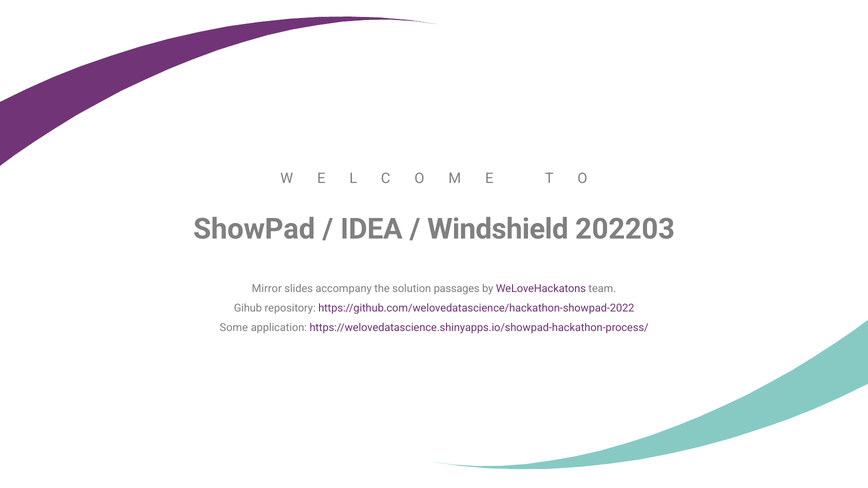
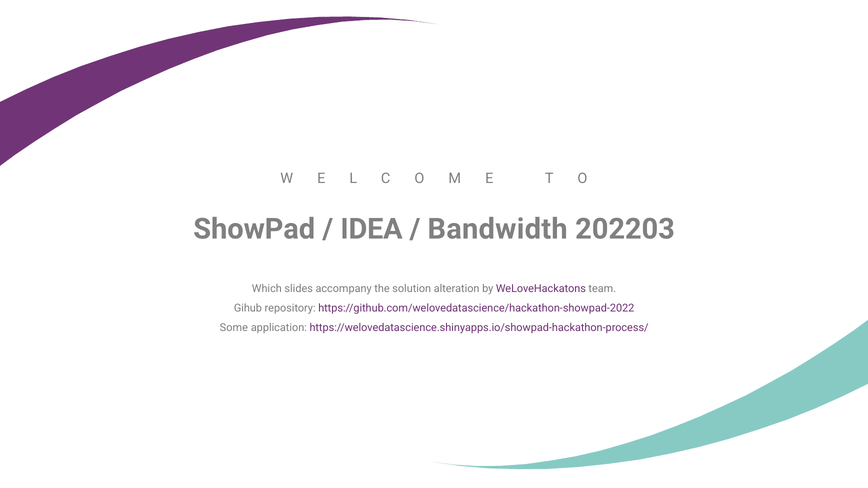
Windshield: Windshield -> Bandwidth
Mirror: Mirror -> Which
passages: passages -> alteration
